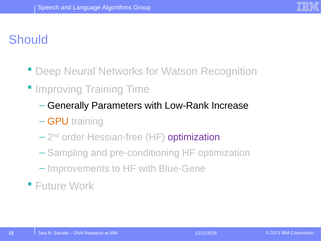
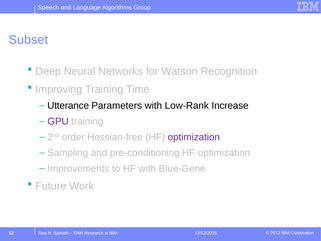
Should: Should -> Subset
Generally: Generally -> Utterance
GPU colour: orange -> purple
